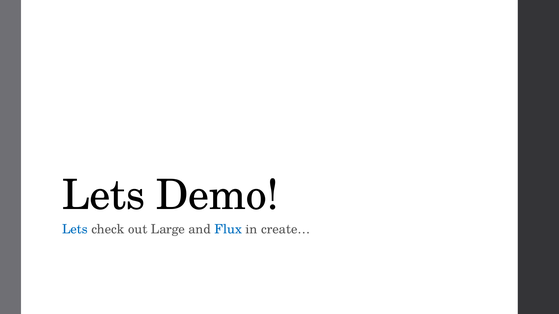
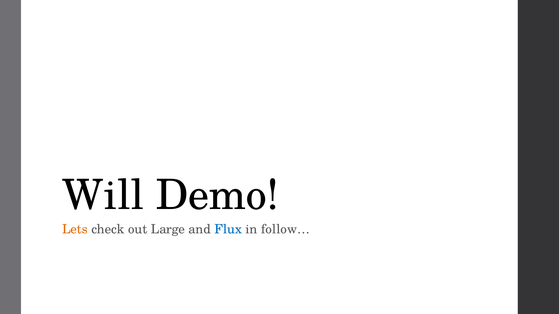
Lets at (104, 196): Lets -> Will
Lets at (75, 230) colour: blue -> orange
create…: create… -> follow…
